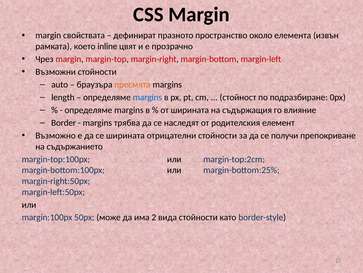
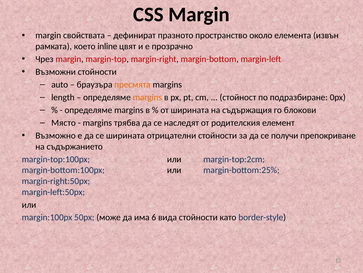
margins at (147, 97) colour: blue -> orange
влияние: влияние -> блокови
Border: Border -> Място
2: 2 -> 6
